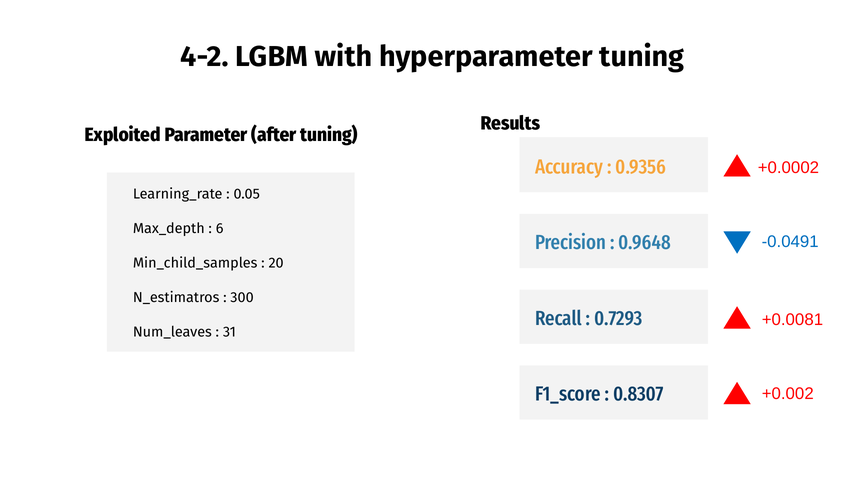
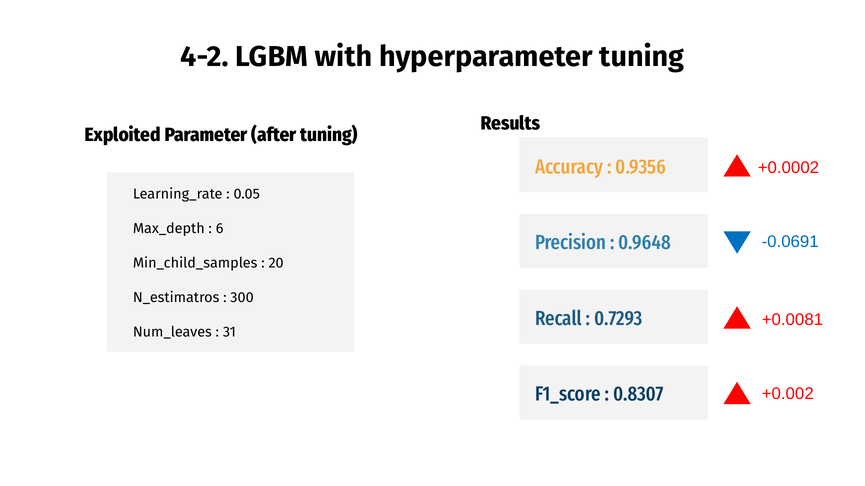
-0.0491: -0.0491 -> -0.0691
